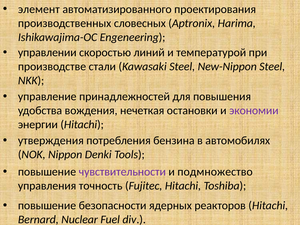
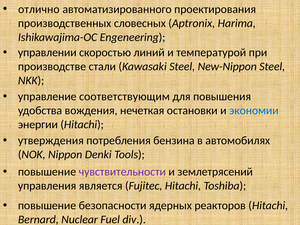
элемент: элемент -> отлично
принадлежностей: принадлежностей -> соответствующим
экономии colour: purple -> blue
подмножество: подмножество -> землетрясений
точность: точность -> является
